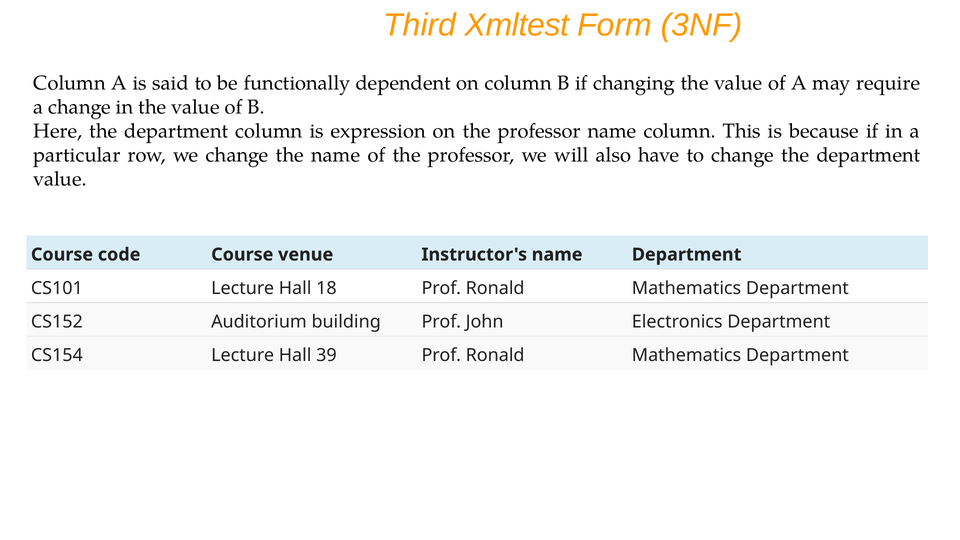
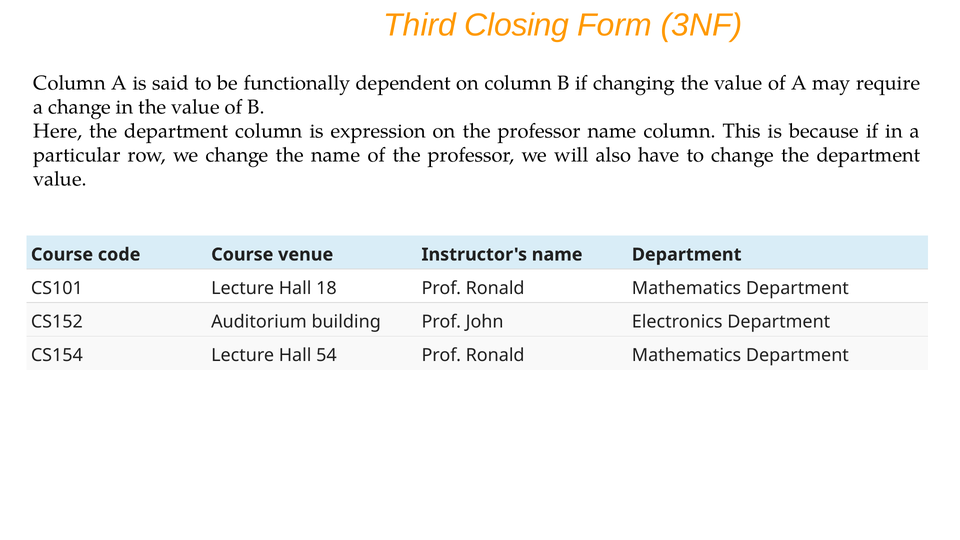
Xmltest: Xmltest -> Closing
39: 39 -> 54
